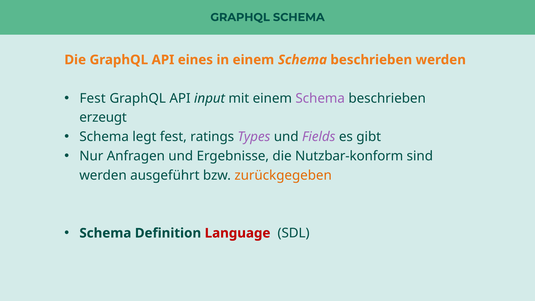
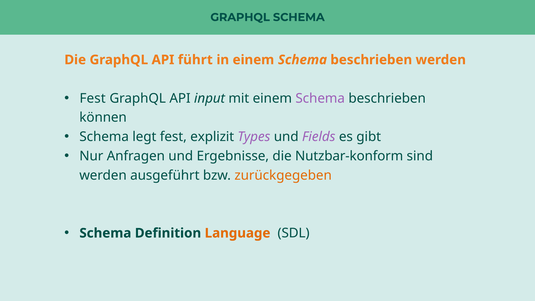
eines: eines -> führt
erzeugt: erzeugt -> können
ratings: ratings -> explizit
Language colour: red -> orange
